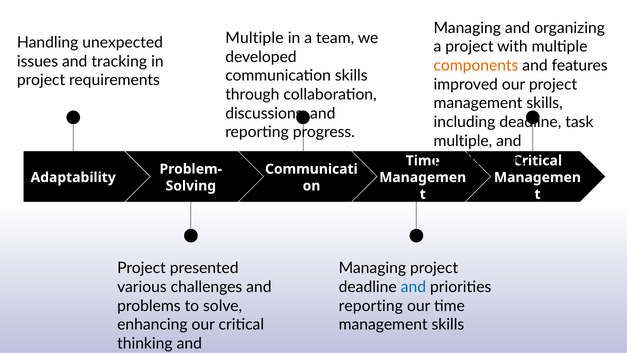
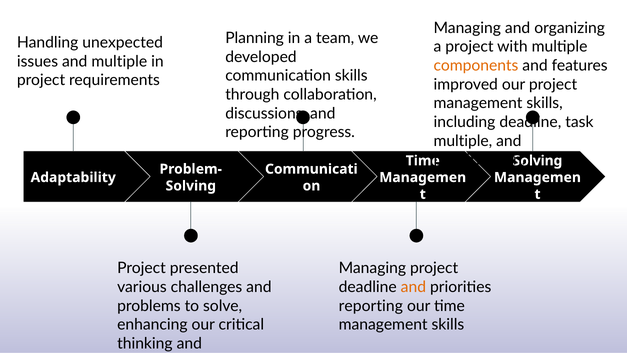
Multiple at (254, 38): Multiple -> Planning
and tracking: tracking -> multiple
Critical at (537, 161): Critical -> Solving
and at (413, 287) colour: blue -> orange
